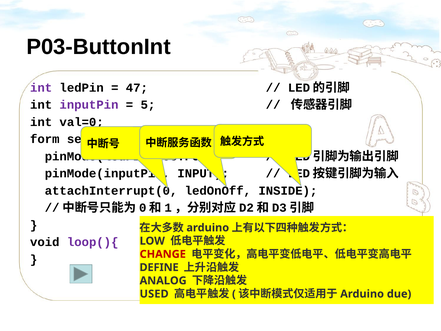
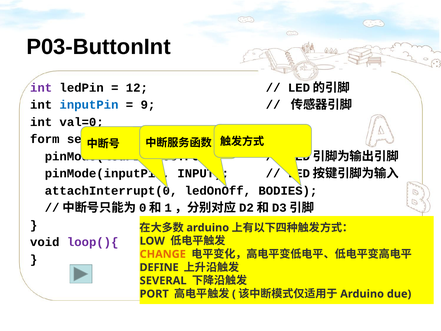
47: 47 -> 12
inputPin colour: purple -> blue
5: 5 -> 9
INSIDE: INSIDE -> BODIES
CHANGE colour: red -> orange
ANALOG: ANALOG -> SEVERAL
USED: USED -> PORT
